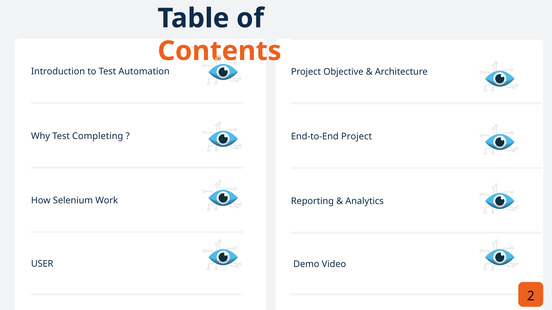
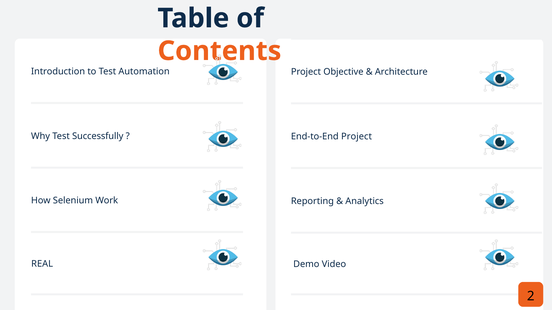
Completing: Completing -> Successfully
USER: USER -> REAL
